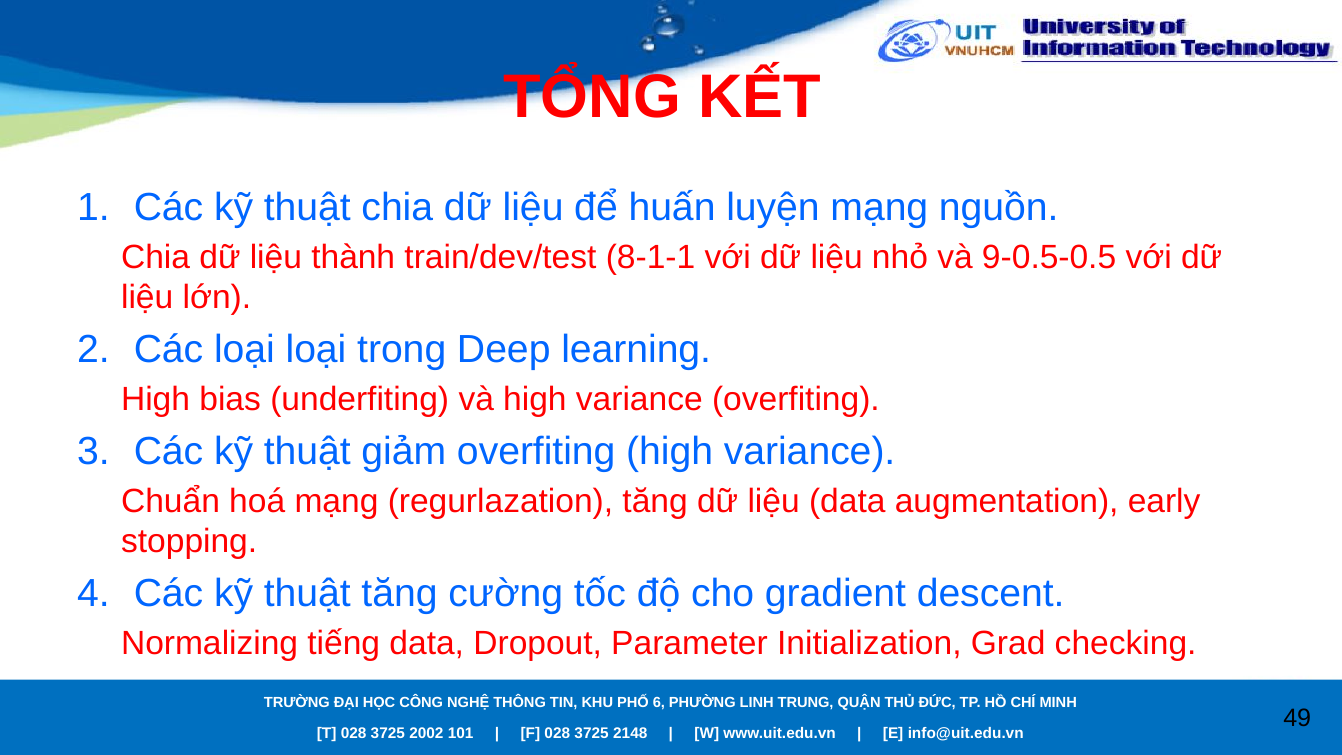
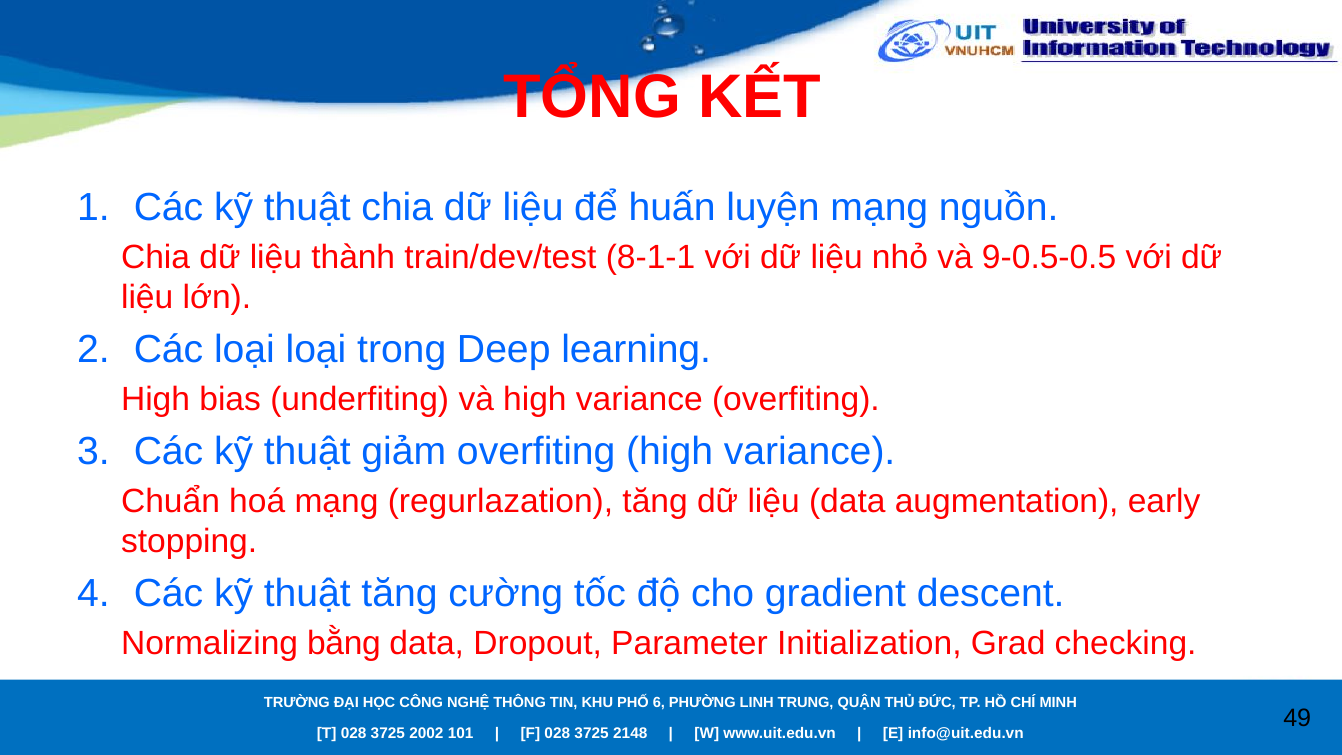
tiếng: tiếng -> bằng
